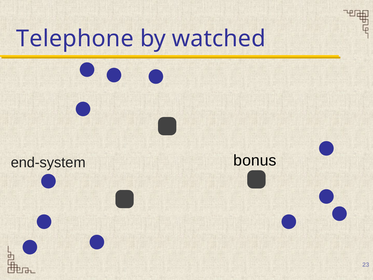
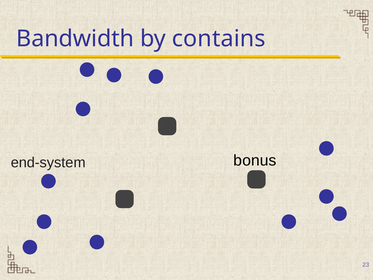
Telephone: Telephone -> Bandwidth
watched: watched -> contains
